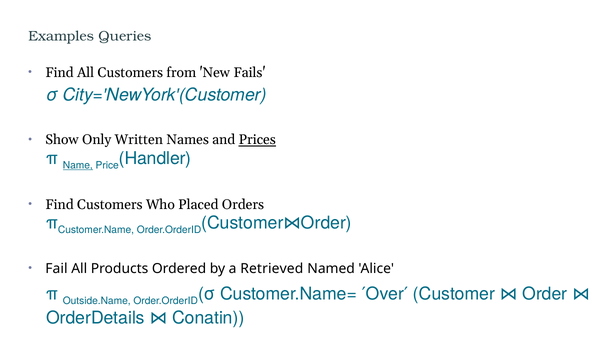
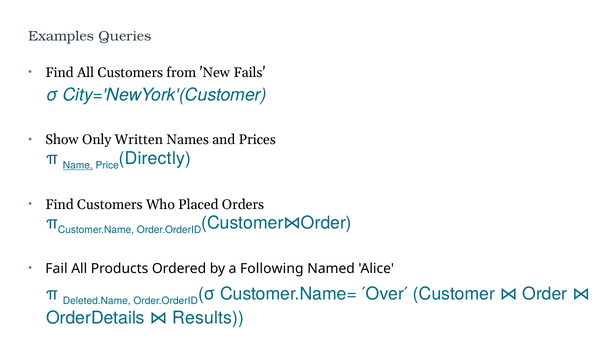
Prices underline: present -> none
Handler: Handler -> Directly
Retrieved: Retrieved -> Following
Outside.Name: Outside.Name -> Deleted.Name
Conatin: Conatin -> Results
